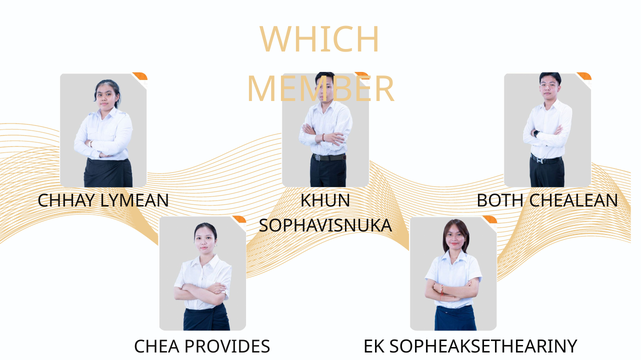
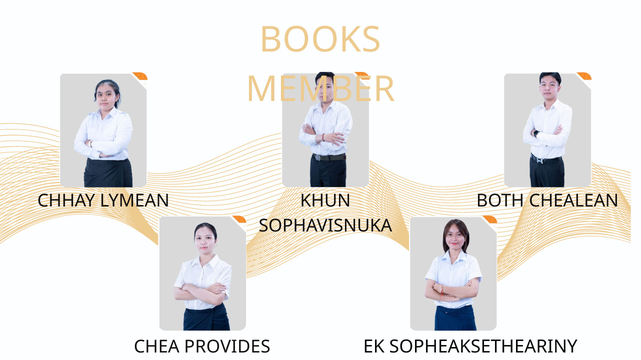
WHICH: WHICH -> BOOKS
